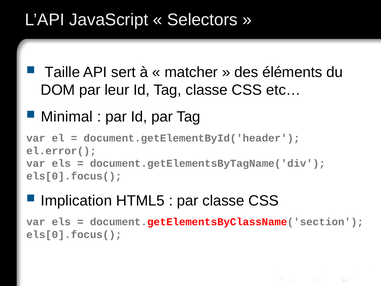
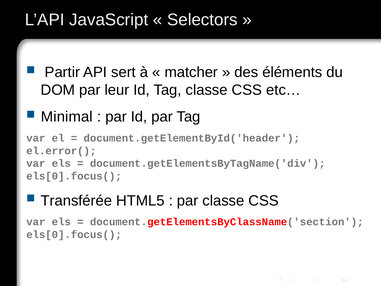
Taille: Taille -> Partir
Implication: Implication -> Transférée
